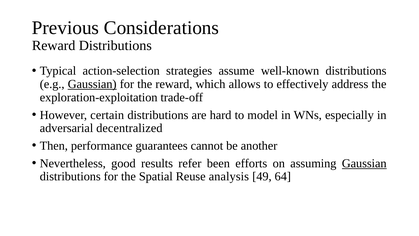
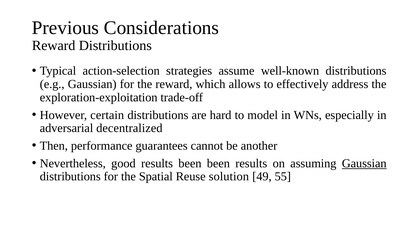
Gaussian at (92, 84) underline: present -> none
results refer: refer -> been
been efforts: efforts -> results
analysis: analysis -> solution
64: 64 -> 55
